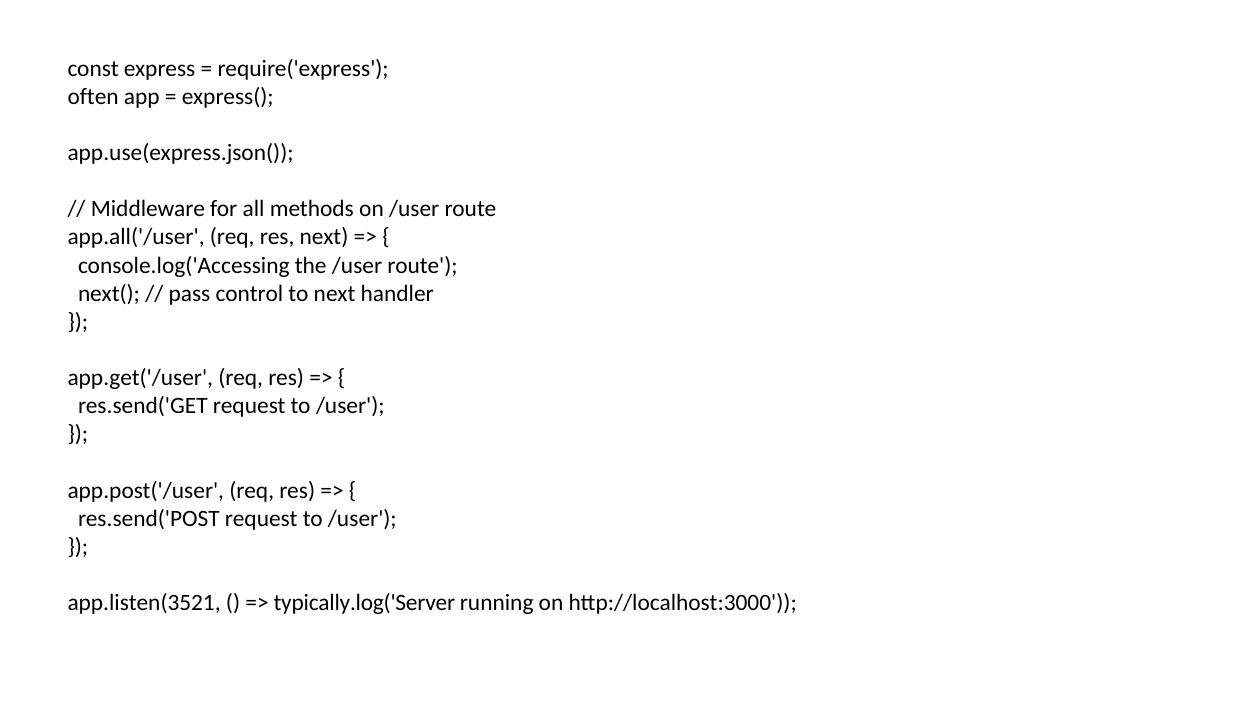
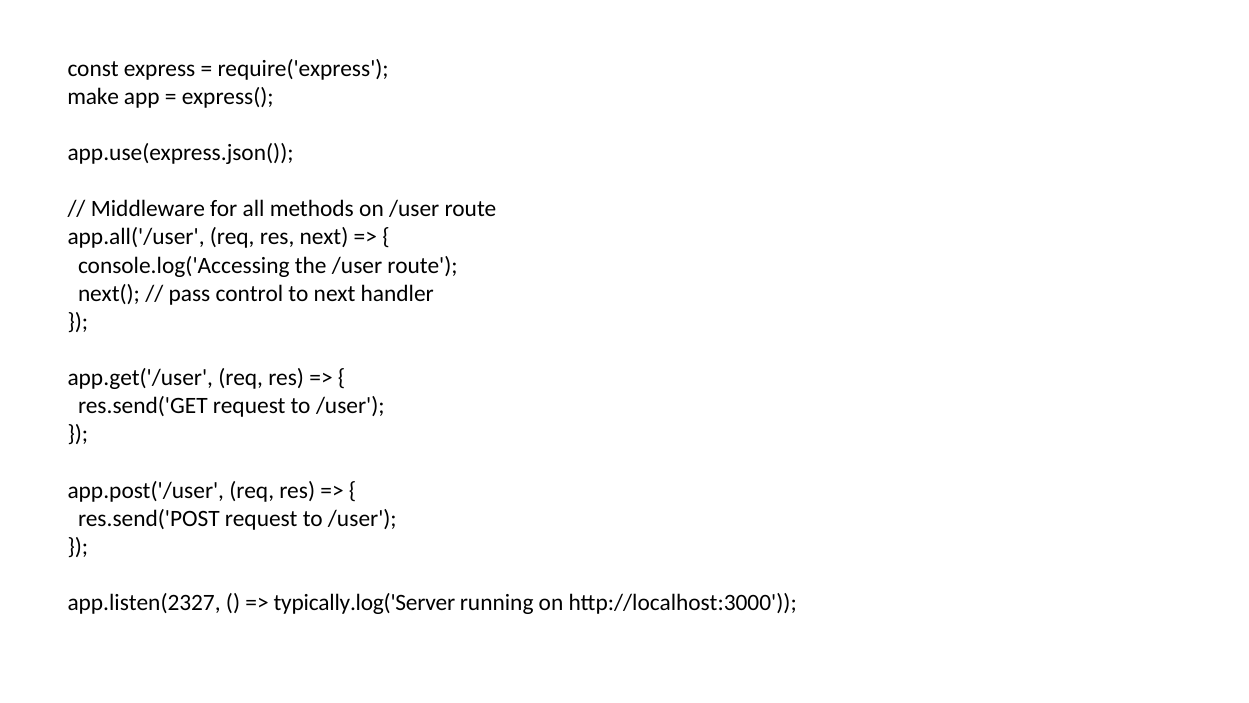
often: often -> make
app.listen(3521: app.listen(3521 -> app.listen(2327
